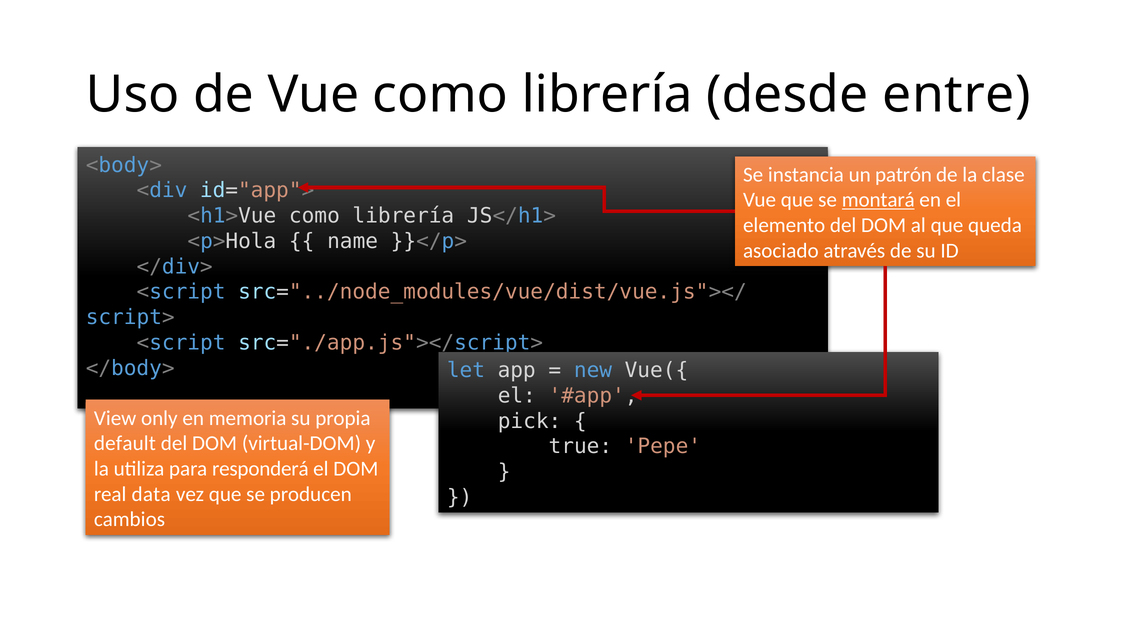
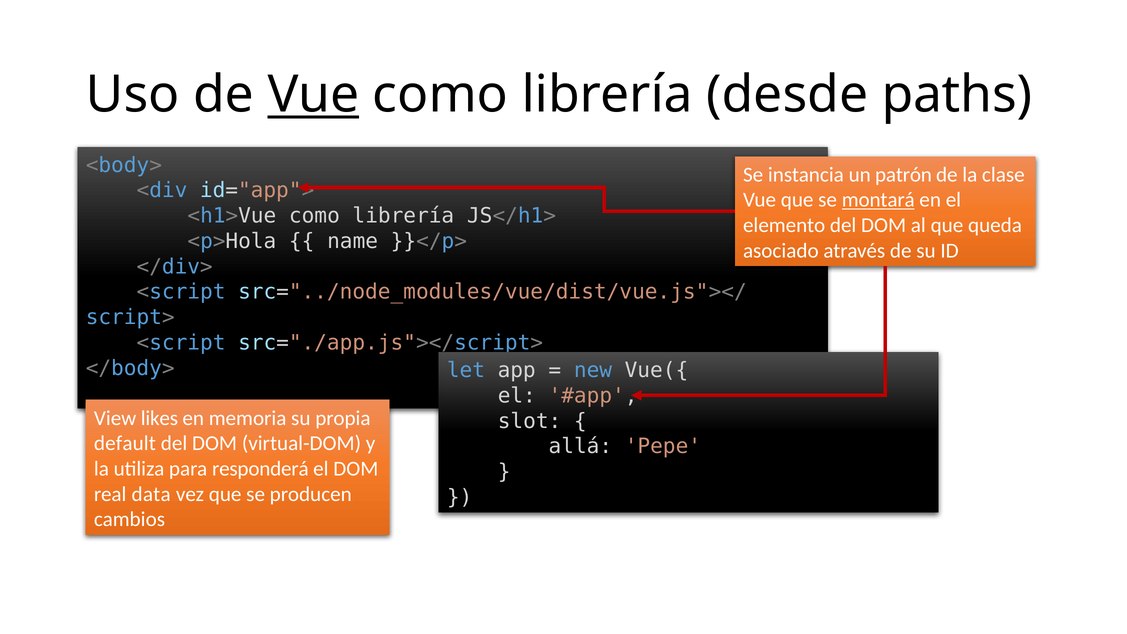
Vue at (313, 95) underline: none -> present
entre: entre -> paths
only: only -> likes
pick: pick -> slot
true: true -> allá
